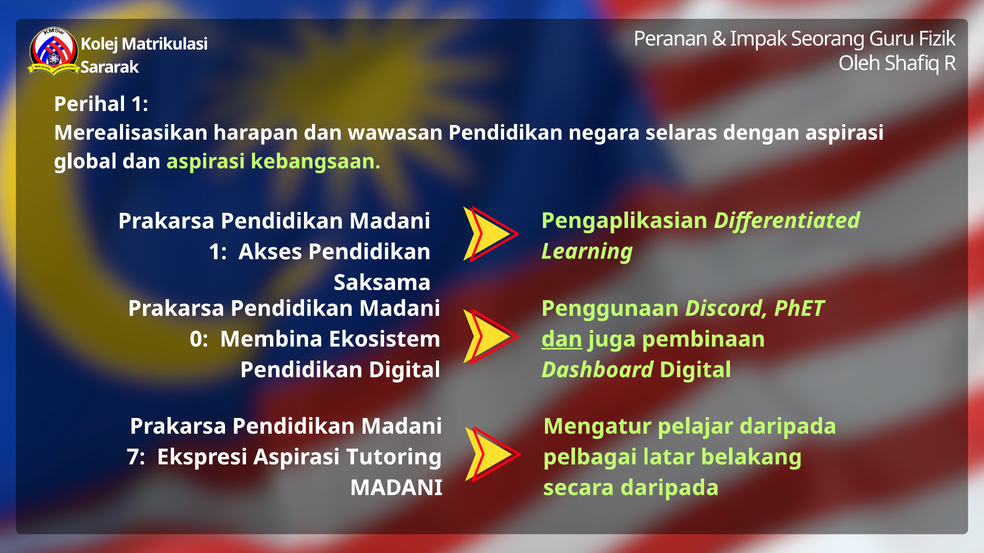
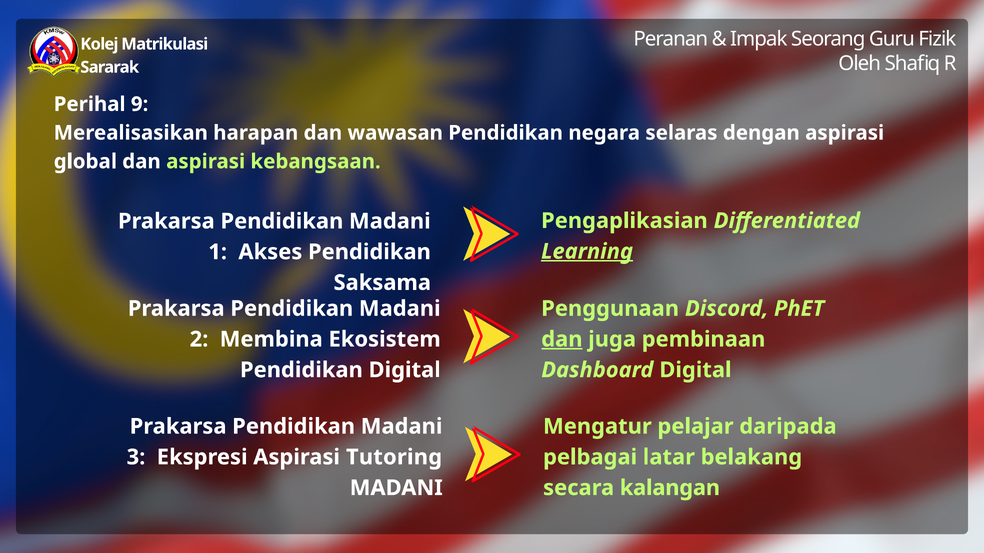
Perihal 1: 1 -> 9
Learning underline: none -> present
0: 0 -> 2
7: 7 -> 3
secara daripada: daripada -> kalangan
